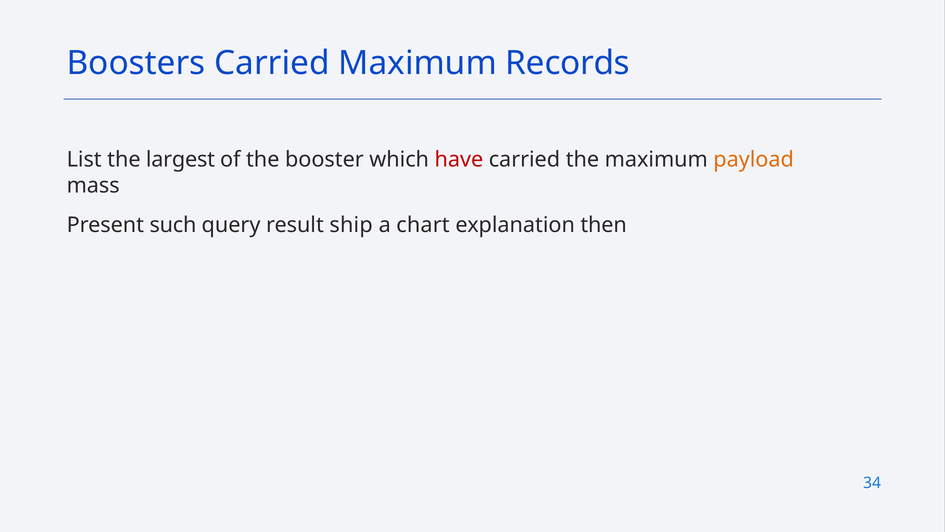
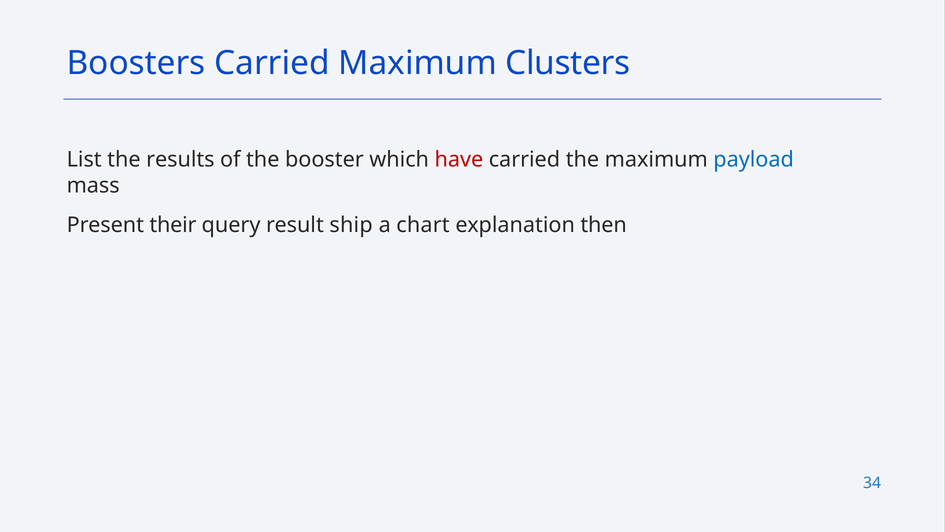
Records: Records -> Clusters
largest: largest -> results
payload colour: orange -> blue
such: such -> their
